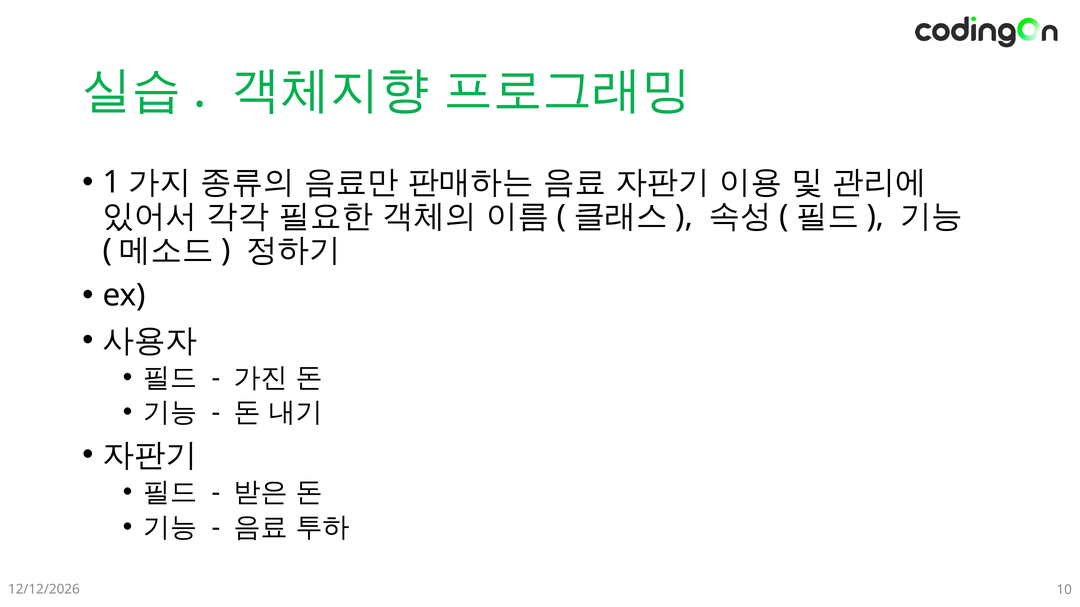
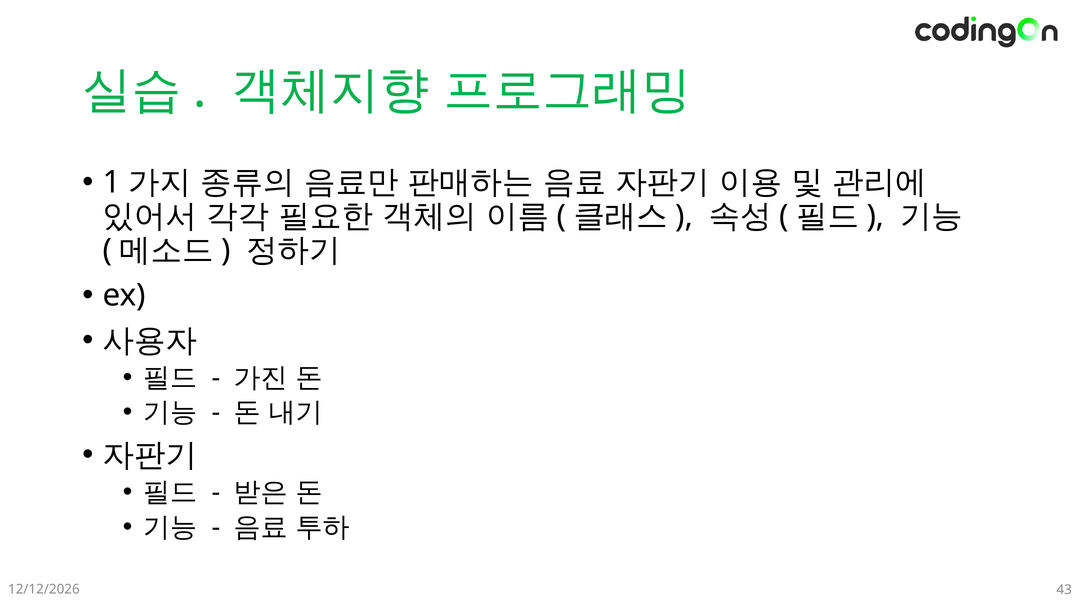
10: 10 -> 43
